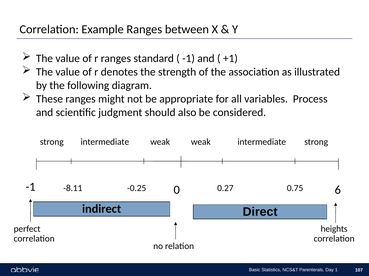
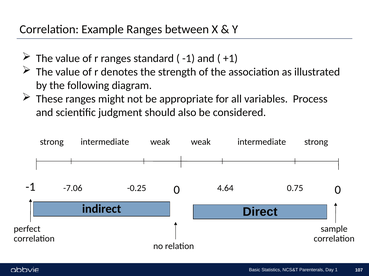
-1 6: 6 -> 0
-8.11: -8.11 -> -7.06
0.27: 0.27 -> 4.64
heights: heights -> sample
